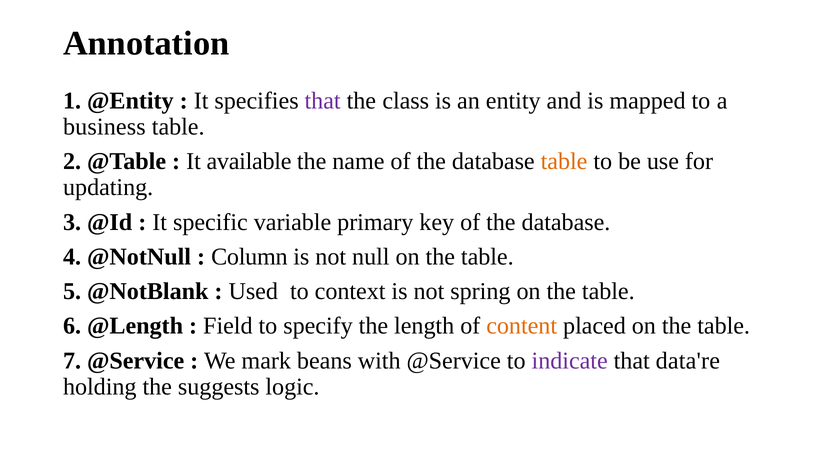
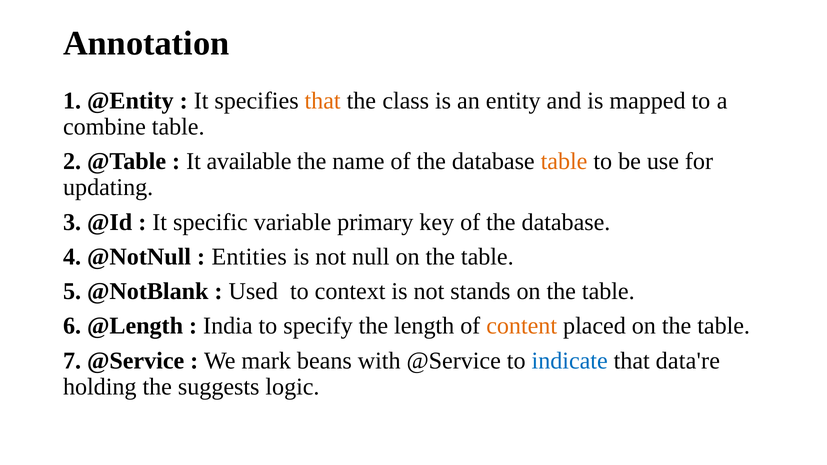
that at (323, 101) colour: purple -> orange
business: business -> combine
Column: Column -> Entities
spring: spring -> stands
Field: Field -> India
indicate colour: purple -> blue
